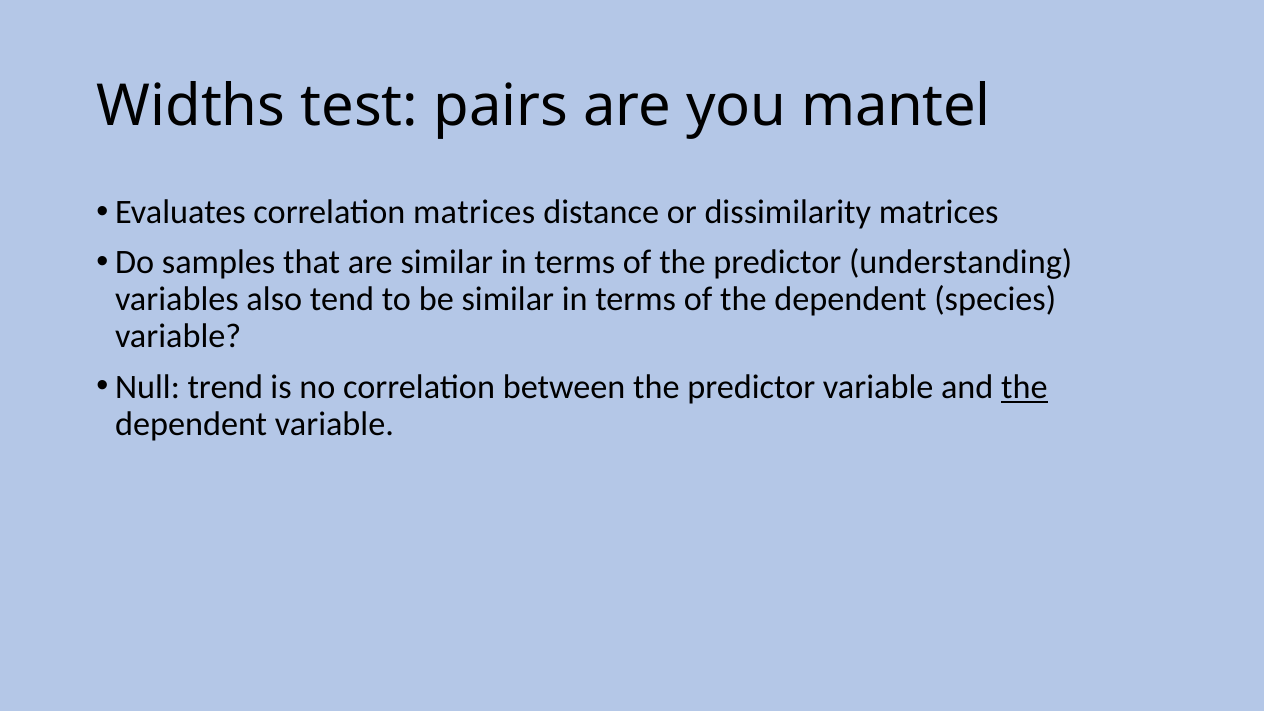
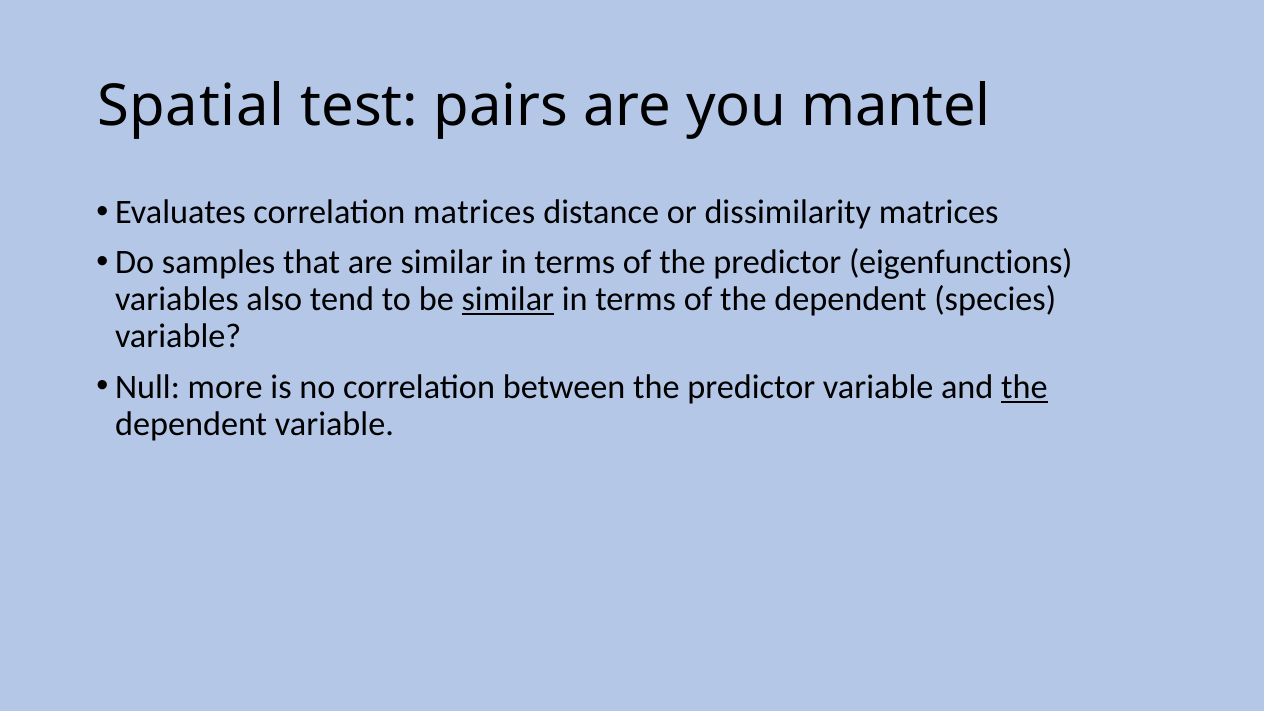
Widths: Widths -> Spatial
understanding: understanding -> eigenfunctions
similar at (508, 300) underline: none -> present
trend: trend -> more
